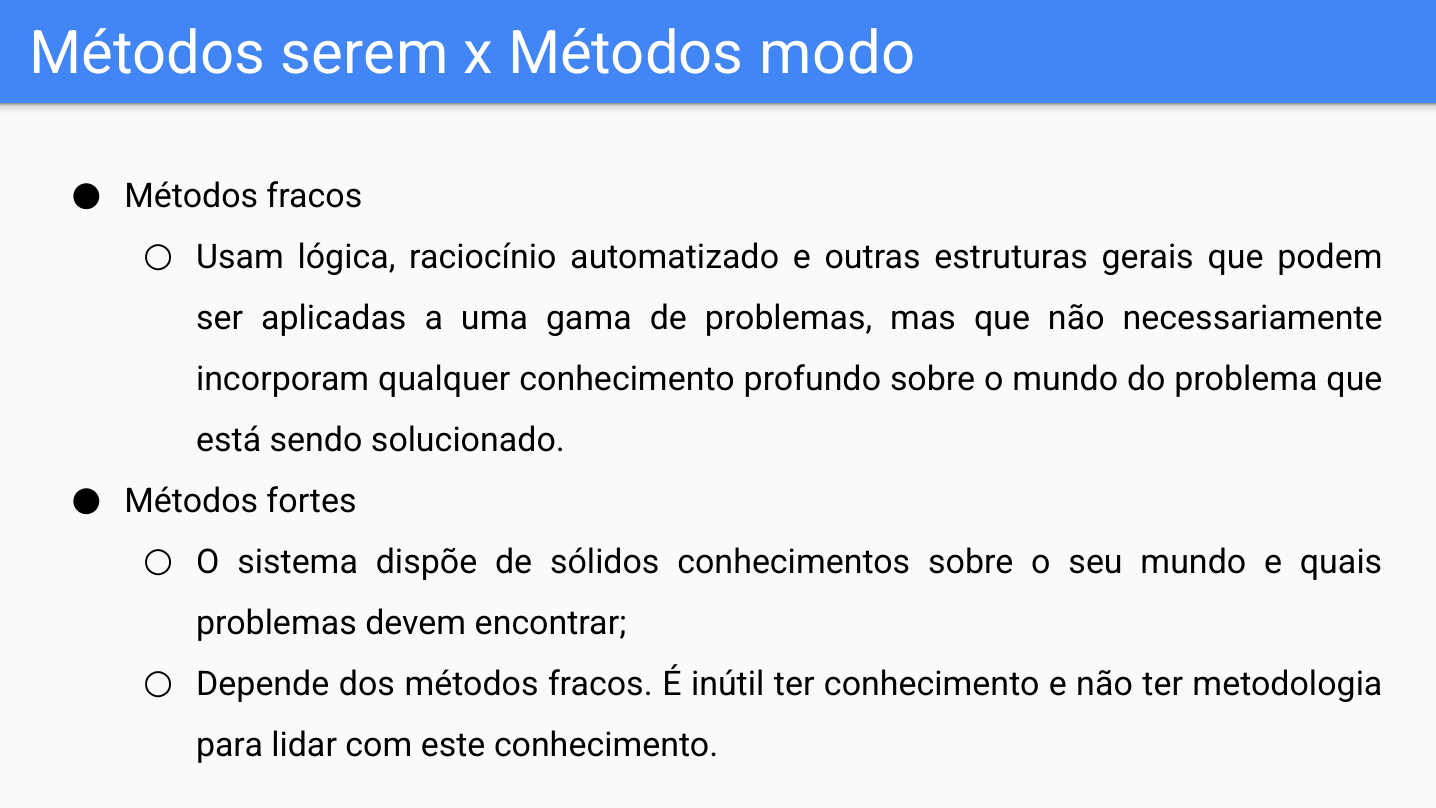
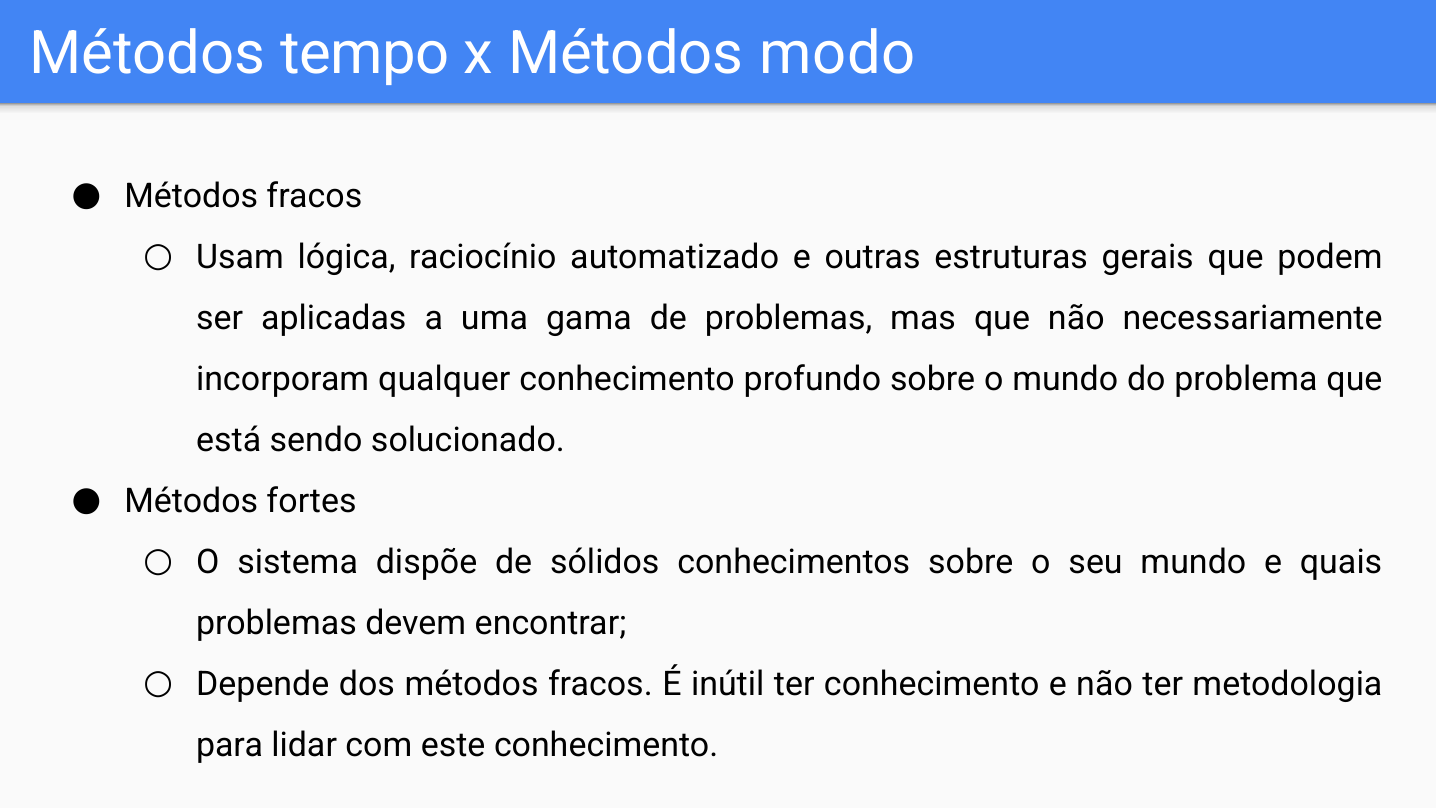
serem: serem -> tempo
